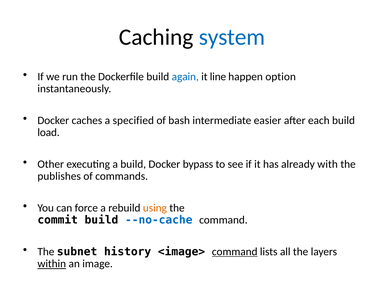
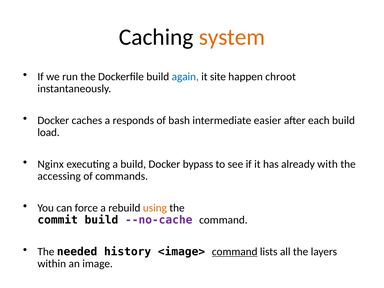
system colour: blue -> orange
line: line -> site
option: option -> chroot
specified: specified -> responds
Other: Other -> Nginx
publishes: publishes -> accessing
--no-cache colour: blue -> purple
subnet: subnet -> needed
within underline: present -> none
